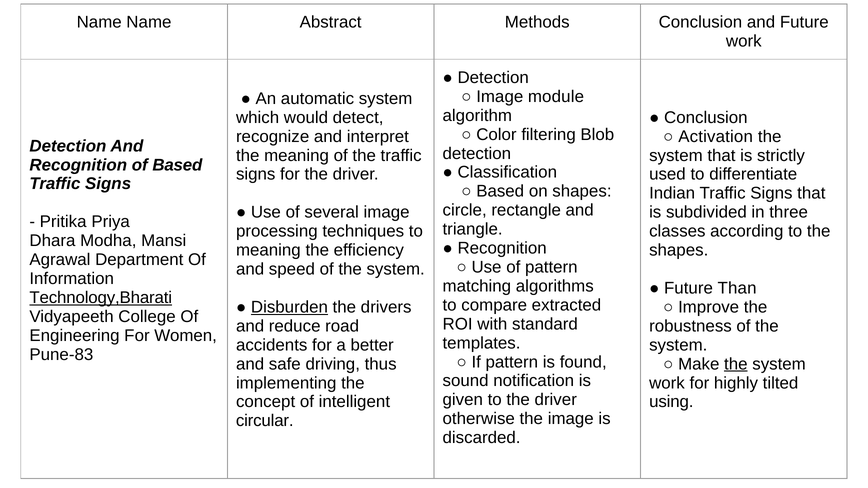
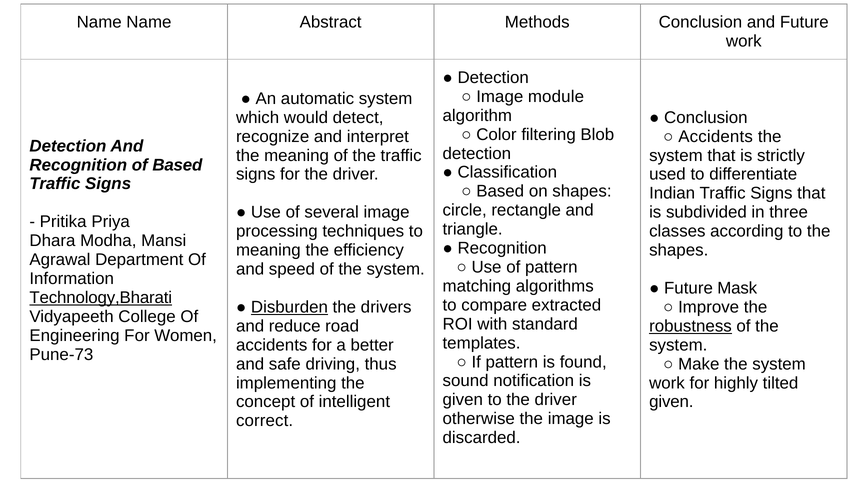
Activation at (716, 137): Activation -> Accidents
Than: Than -> Mask
robustness underline: none -> present
Pune-83: Pune-83 -> Pune-73
the at (736, 364) underline: present -> none
using at (671, 402): using -> given
circular: circular -> correct
